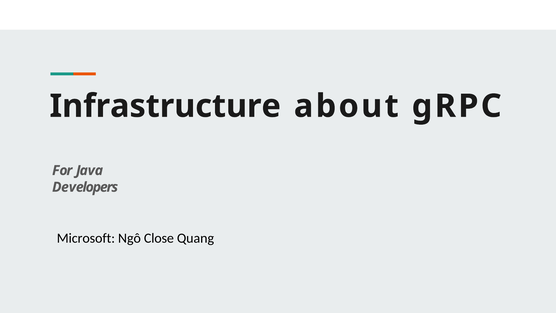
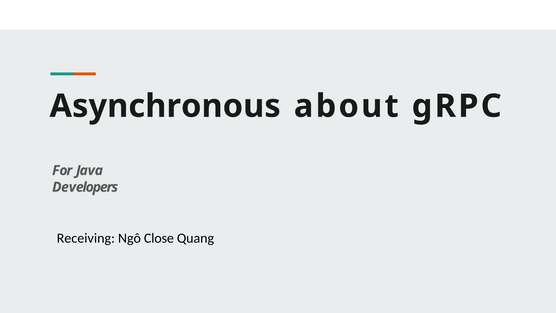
Infrastructure: Infrastructure -> Asynchronous
Microsoft: Microsoft -> Receiving
